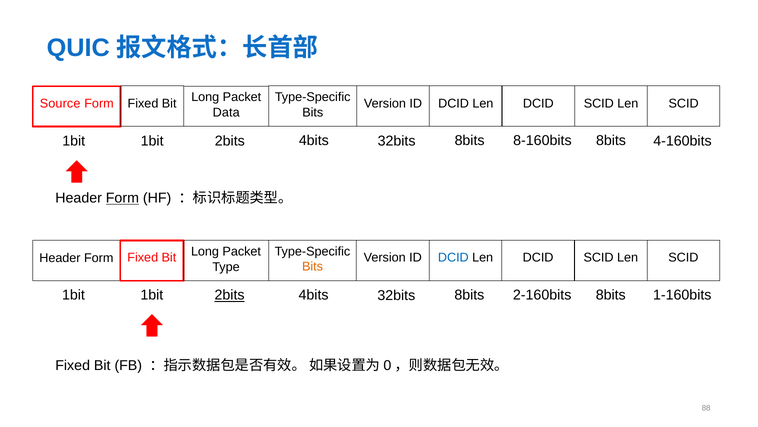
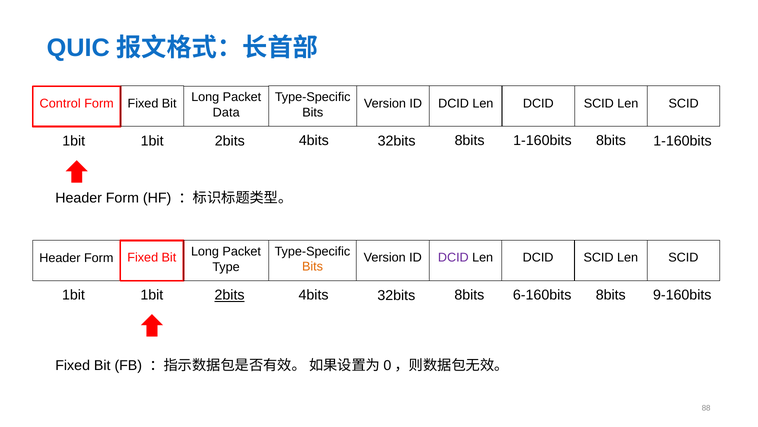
Source: Source -> Control
32bits 8bits 8-160bits: 8-160bits -> 1-160bits
4-160bits at (682, 141): 4-160bits -> 1-160bits
Form at (122, 198) underline: present -> none
DCID at (453, 257) colour: blue -> purple
2-160bits: 2-160bits -> 6-160bits
1-160bits: 1-160bits -> 9-160bits
